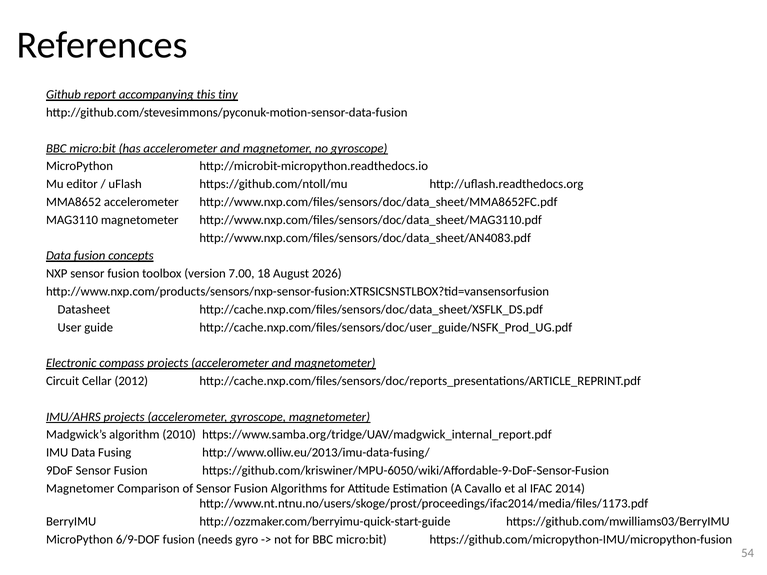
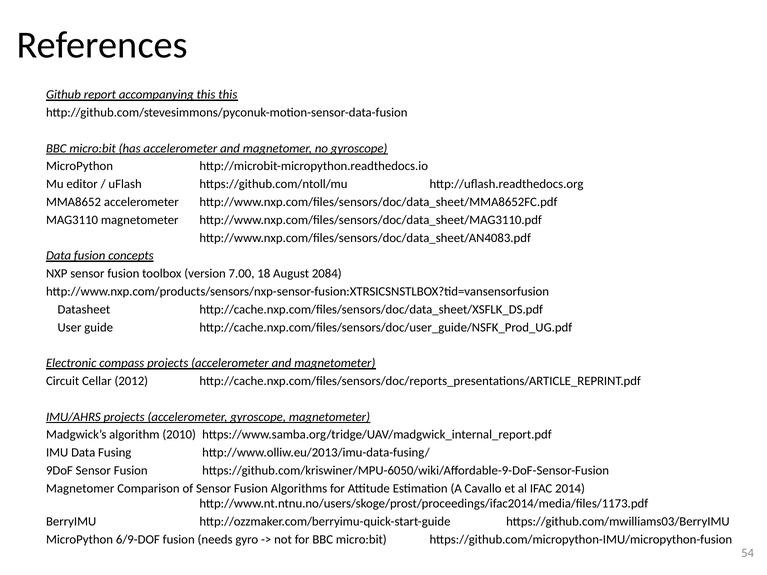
this tiny: tiny -> this
2026: 2026 -> 2084
